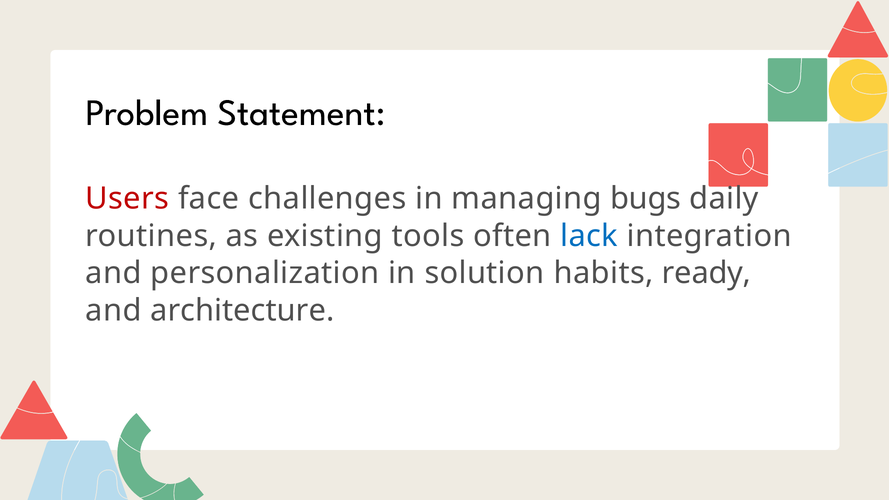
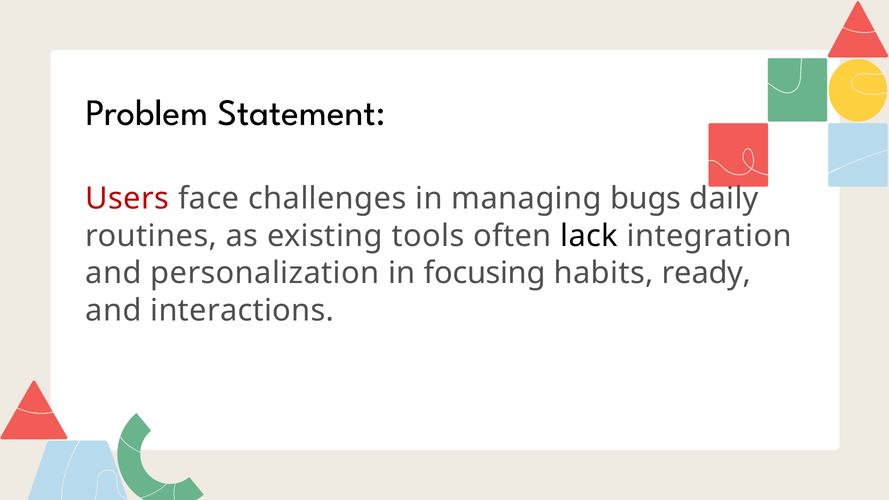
lack colour: blue -> black
solution: solution -> focusing
architecture: architecture -> interactions
